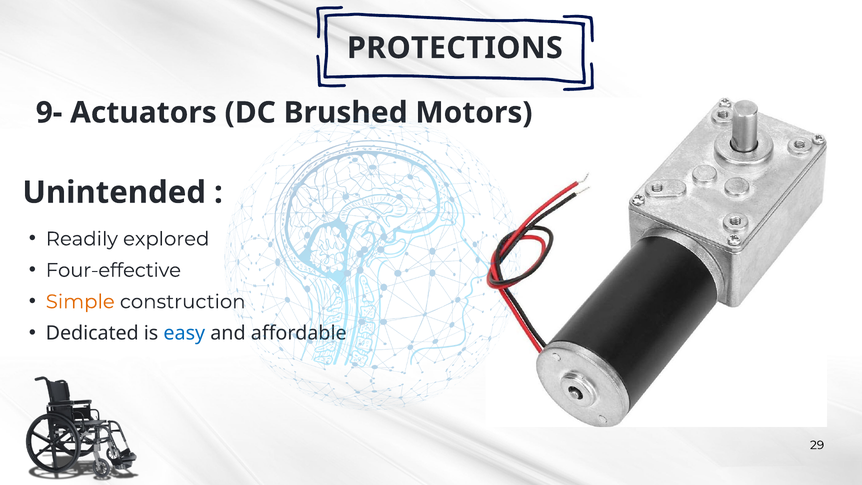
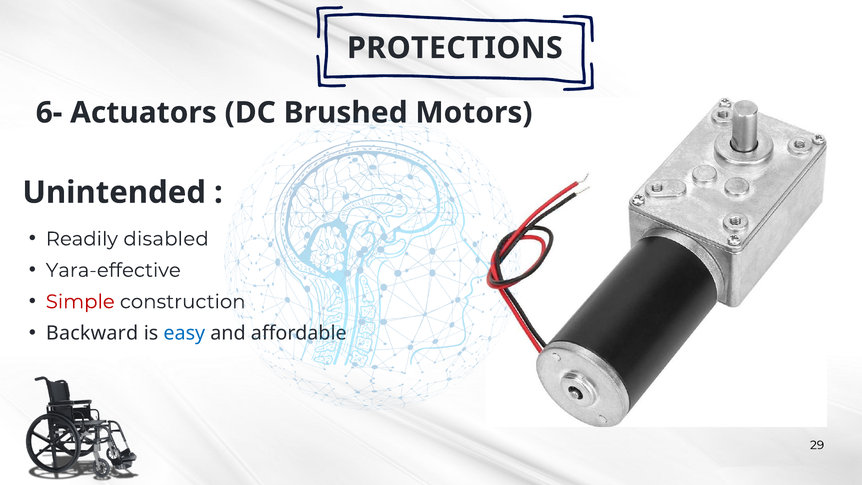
9-: 9- -> 6-
explored: explored -> disabled
Four-effective: Four-effective -> Yara-effective
Simple colour: orange -> red
Dedicated: Dedicated -> Backward
